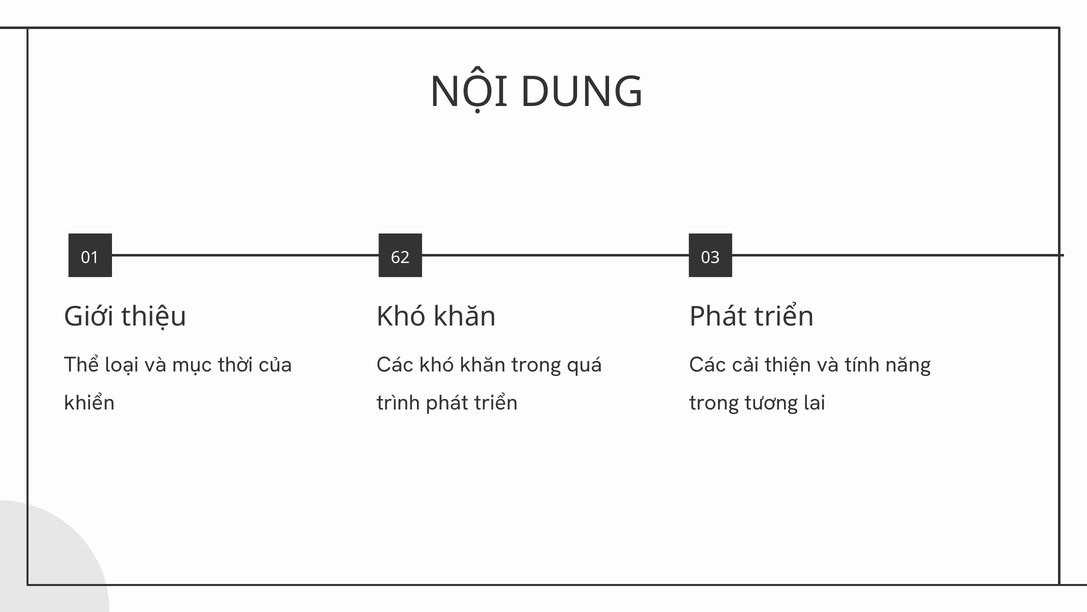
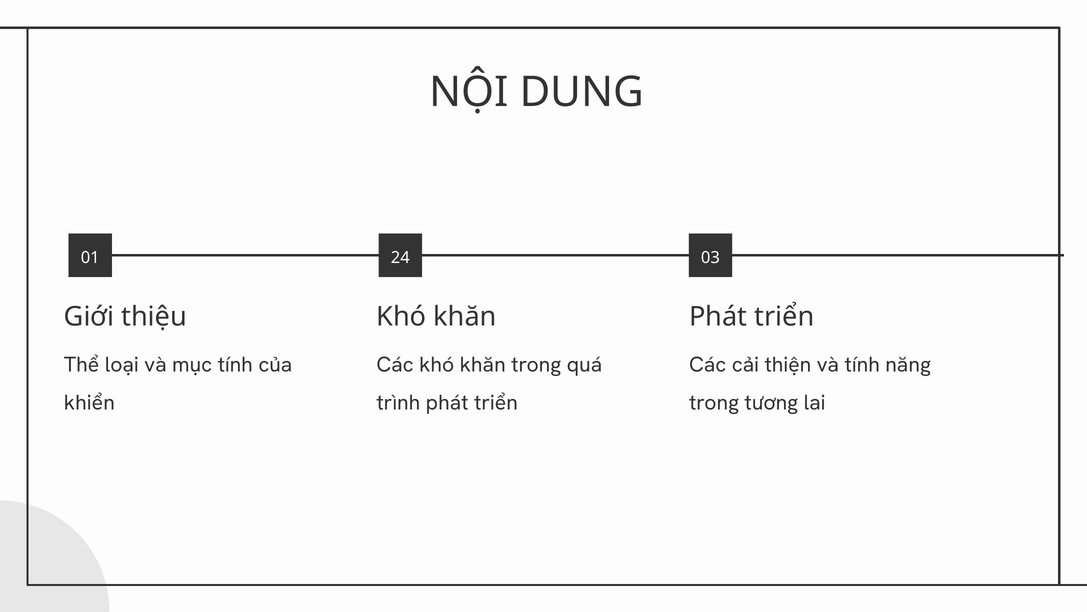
62: 62 -> 24
mục thời: thời -> tính
